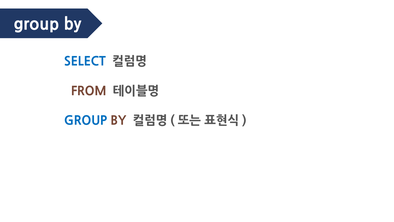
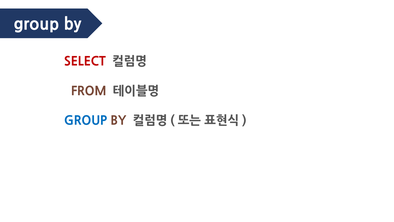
SELECT colour: blue -> red
